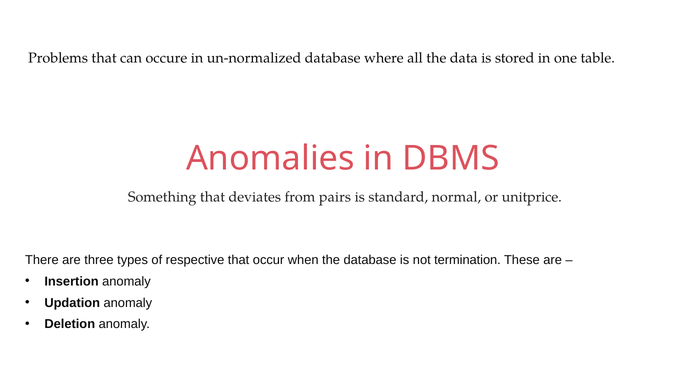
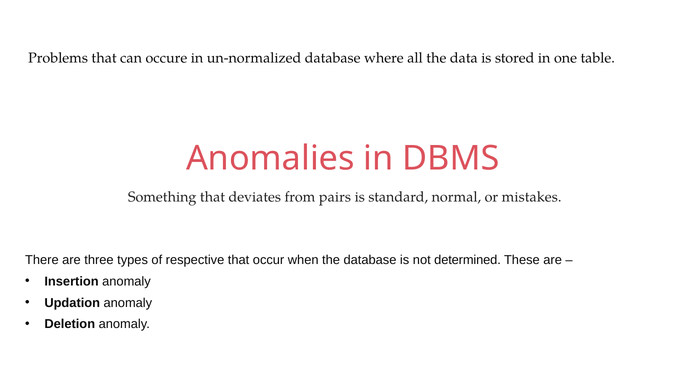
unitprice: unitprice -> mistakes
termination: termination -> determined
